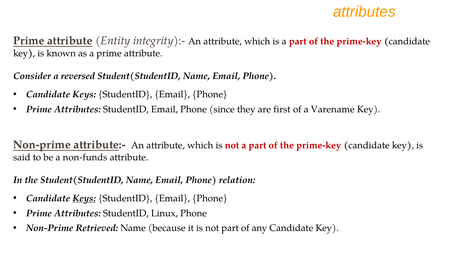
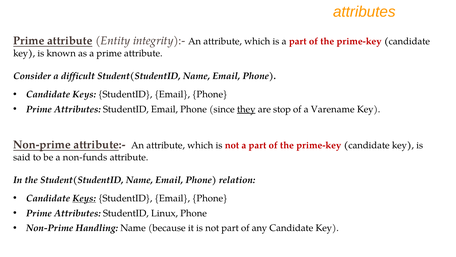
reversed: reversed -> difficult
they underline: none -> present
first: first -> stop
Retrieved: Retrieved -> Handling
